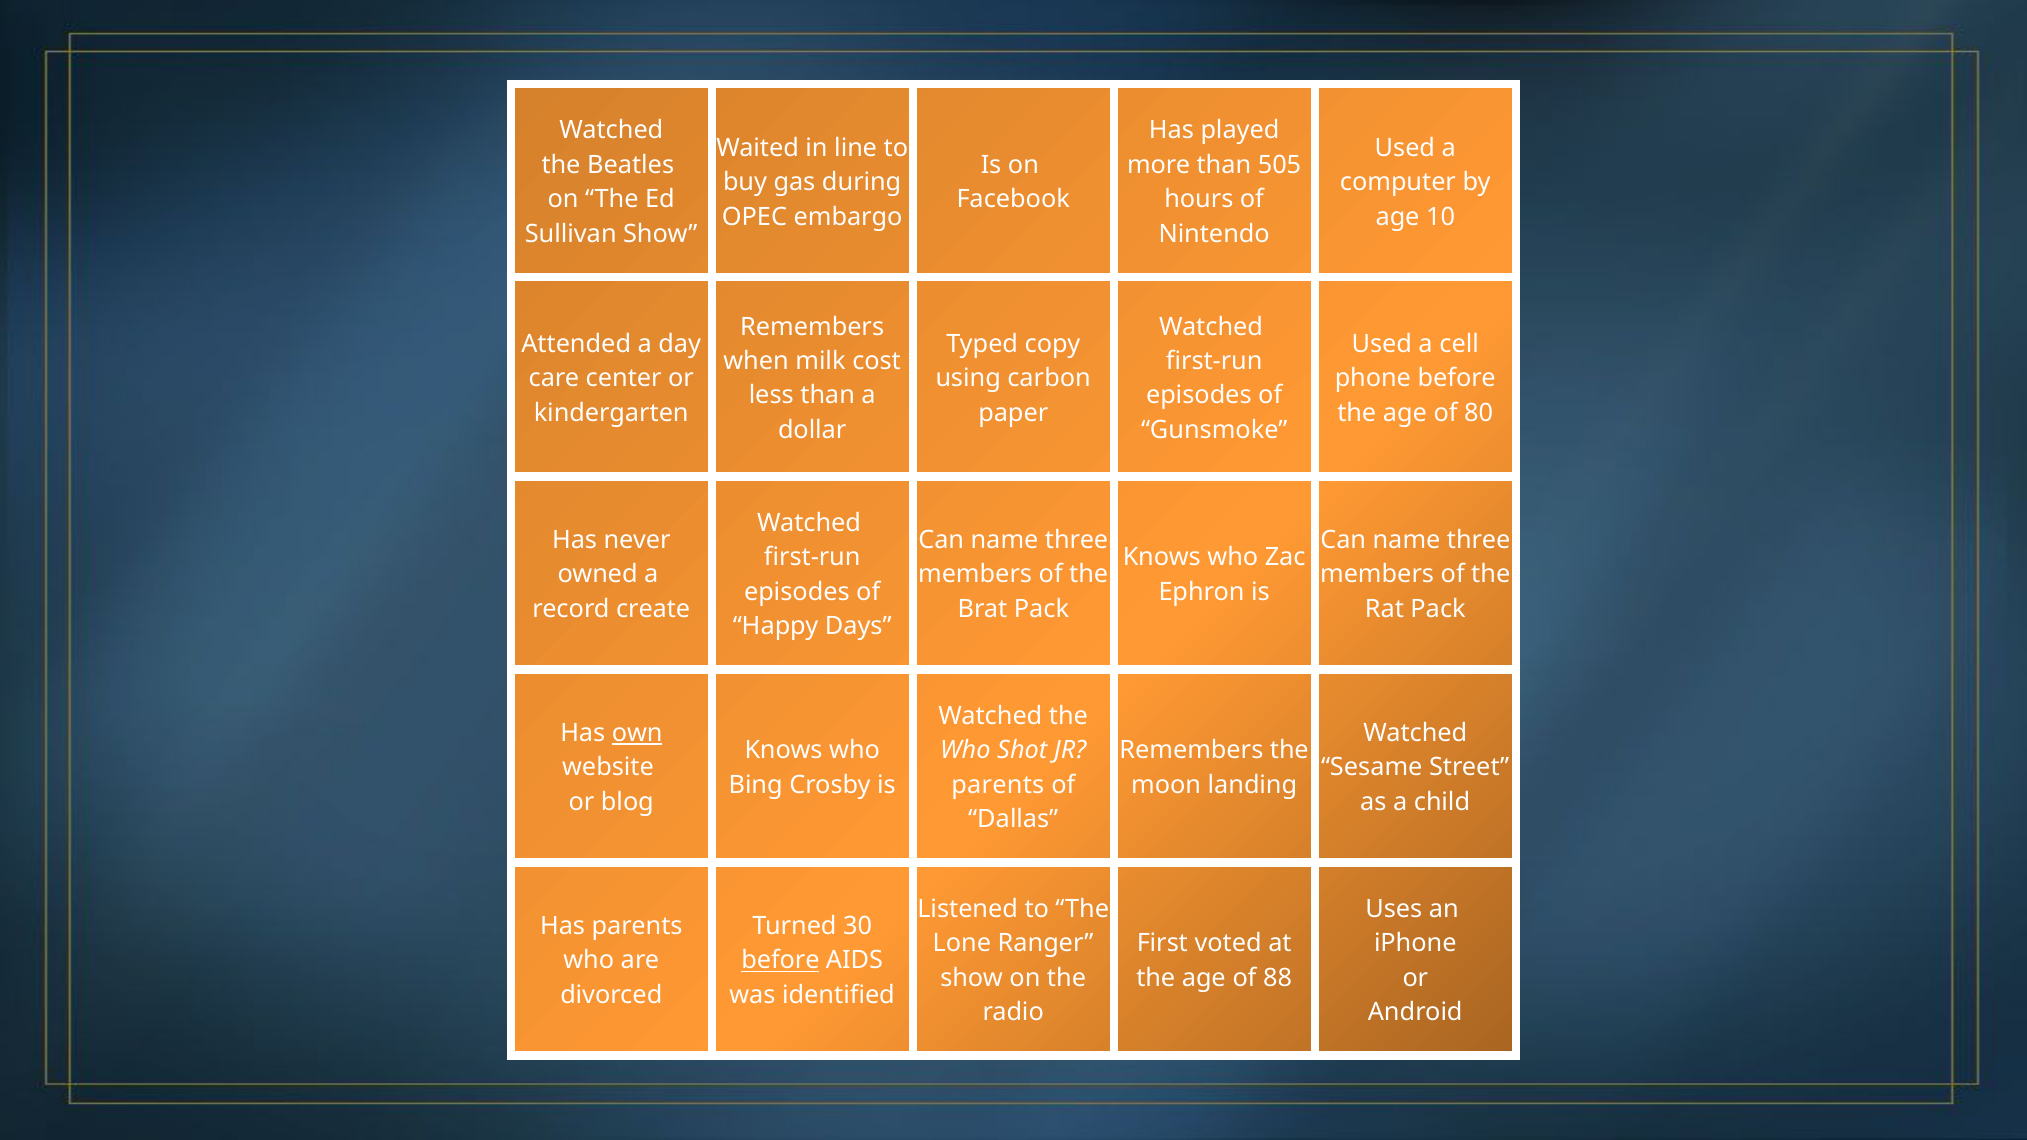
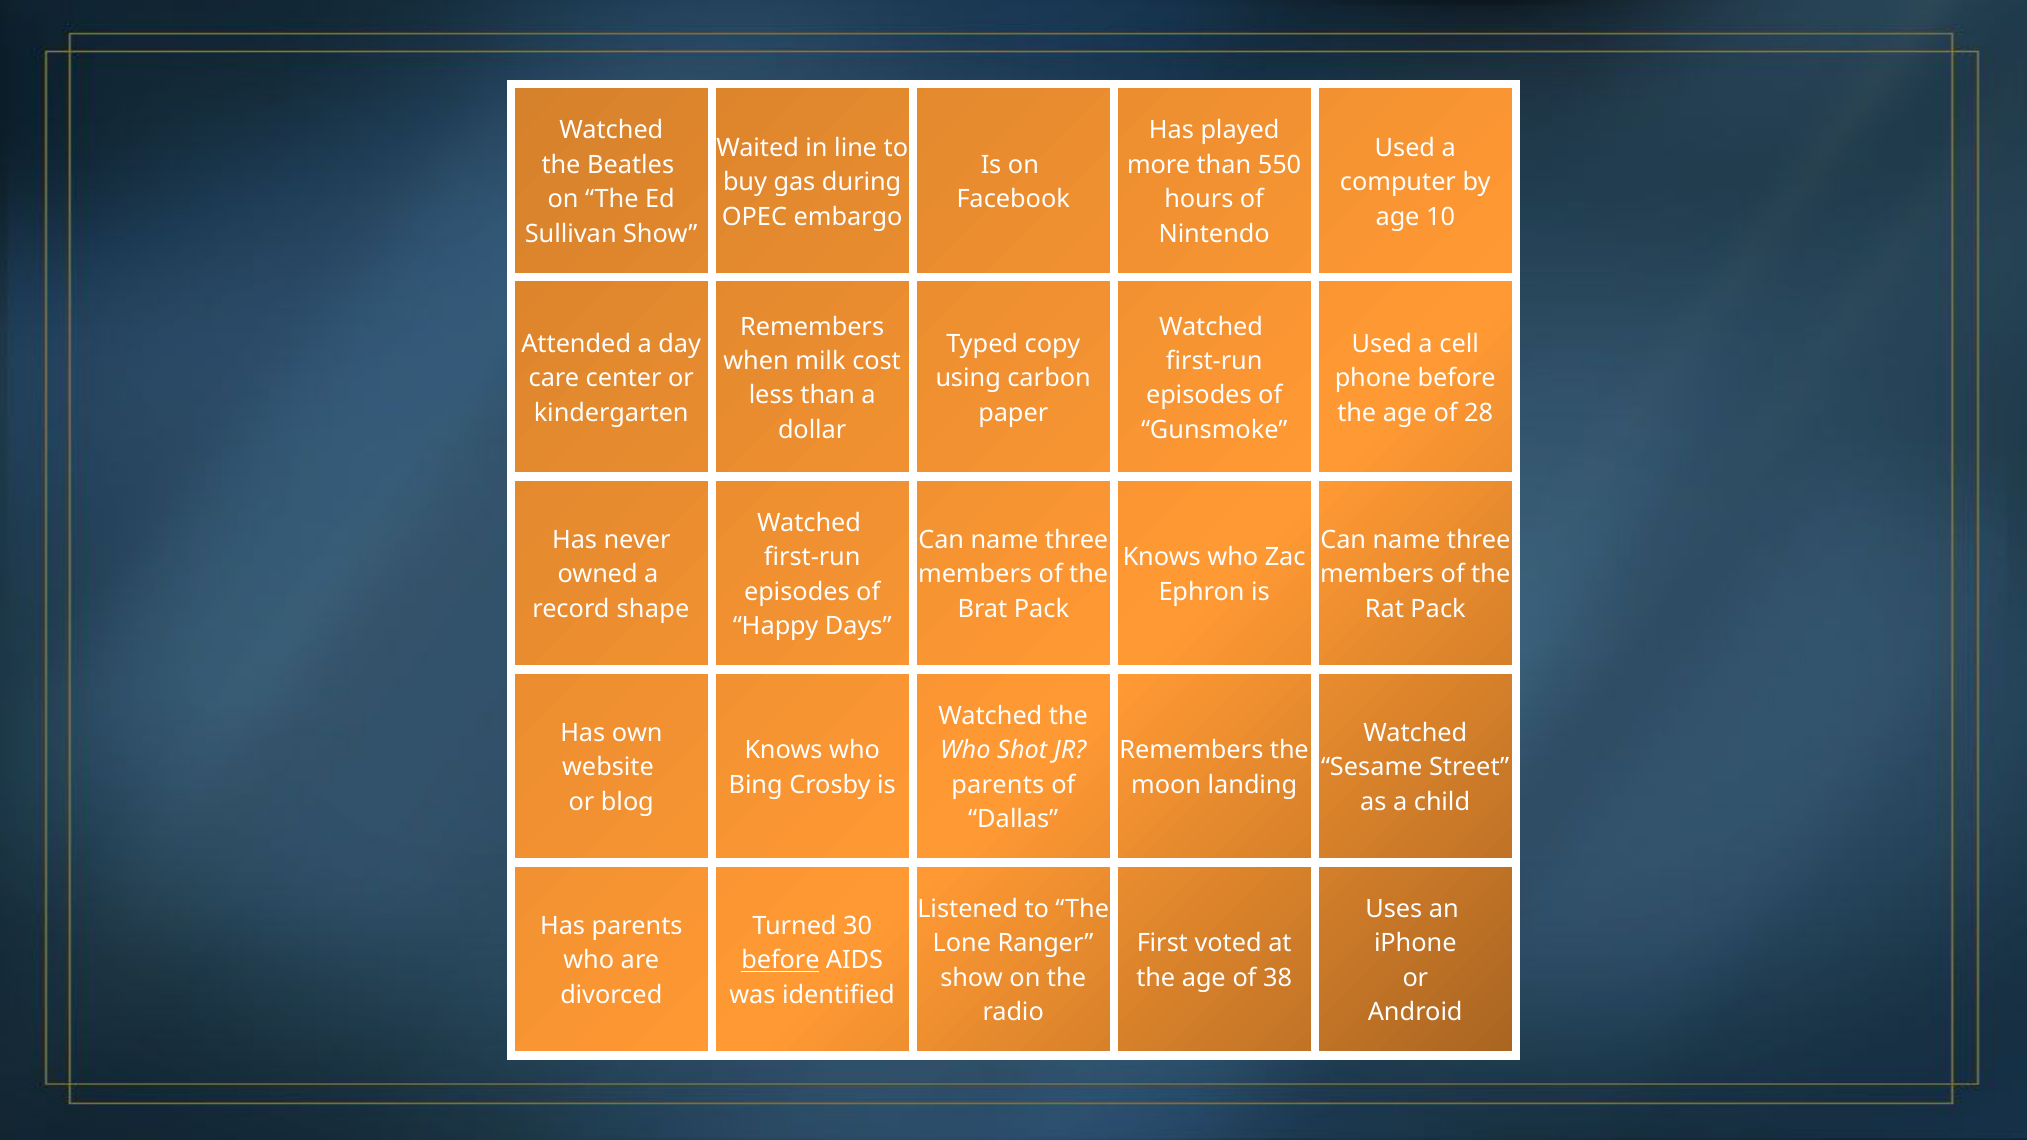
505: 505 -> 550
80: 80 -> 28
create: create -> shape
own underline: present -> none
88: 88 -> 38
